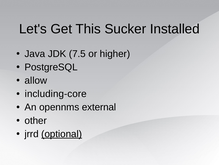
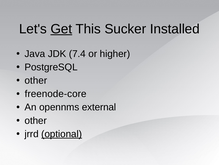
Get underline: none -> present
7.5: 7.5 -> 7.4
allow at (36, 80): allow -> other
including-core: including-core -> freenode-core
